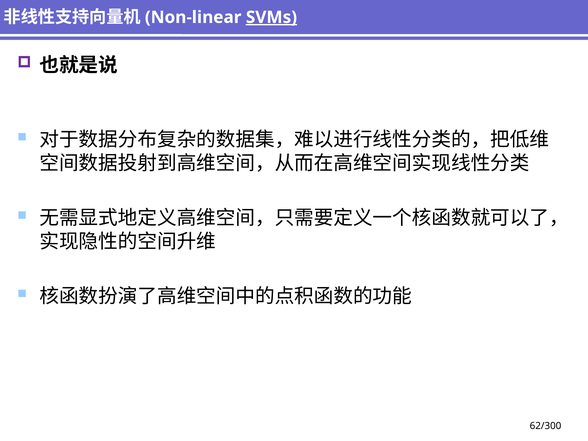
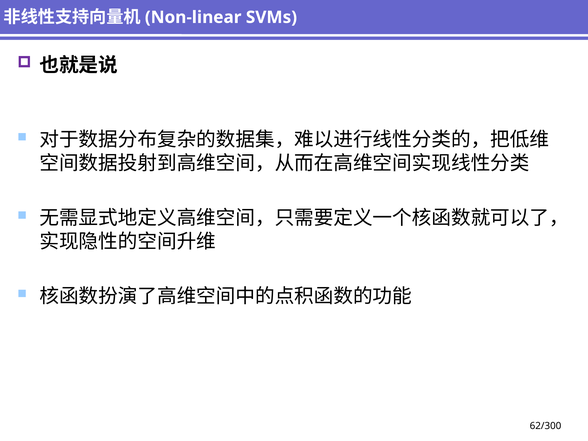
SVMs underline: present -> none
